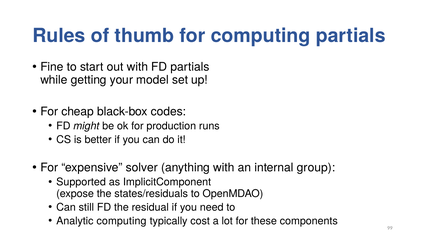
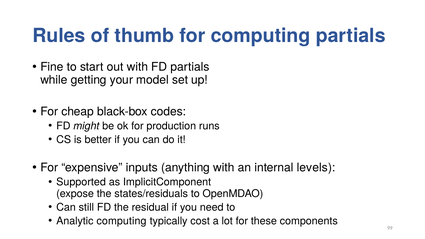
solver: solver -> inputs
group: group -> levels
